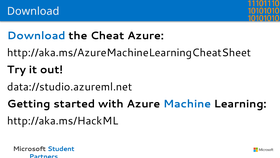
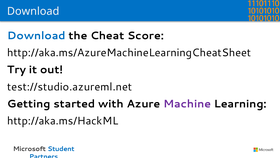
Cheat Azure: Azure -> Score
data://studio.azureml.net: data://studio.azureml.net -> test://studio.azureml.net
Machine colour: blue -> purple
